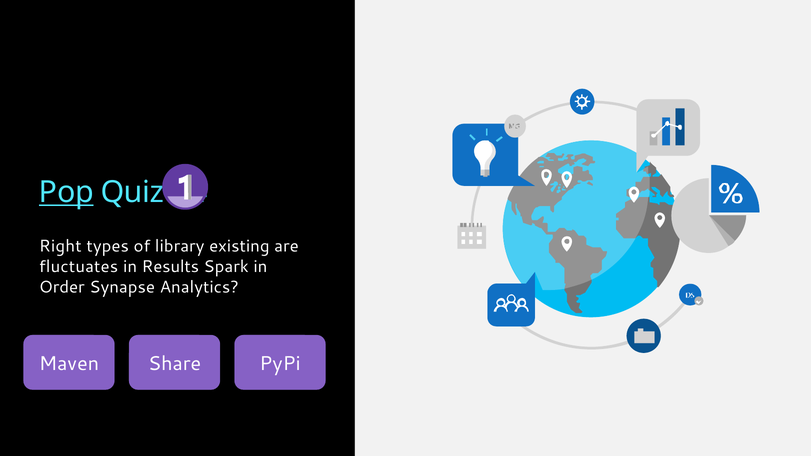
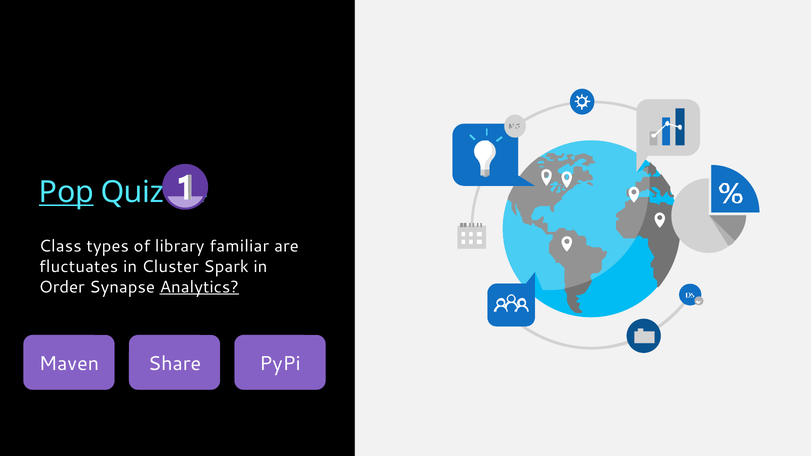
Right: Right -> Class
existing: existing -> familiar
Results: Results -> Cluster
Analytics underline: none -> present
